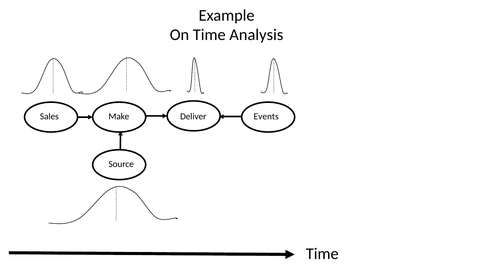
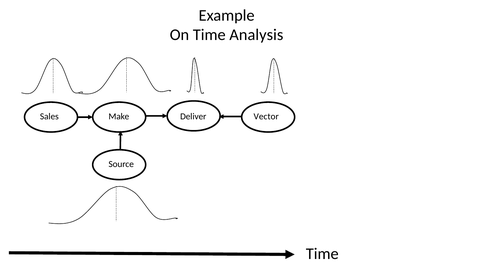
Events: Events -> Vector
